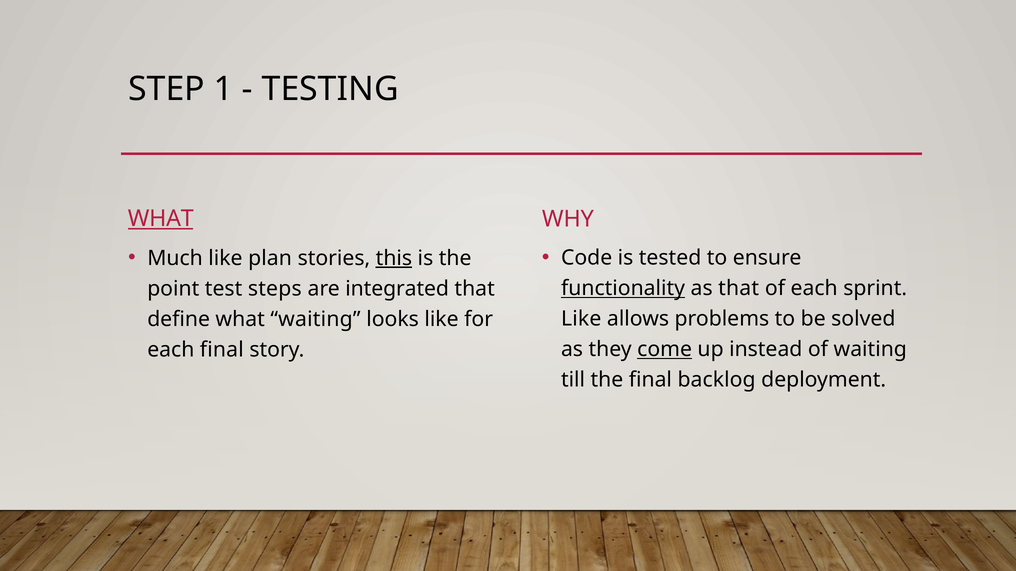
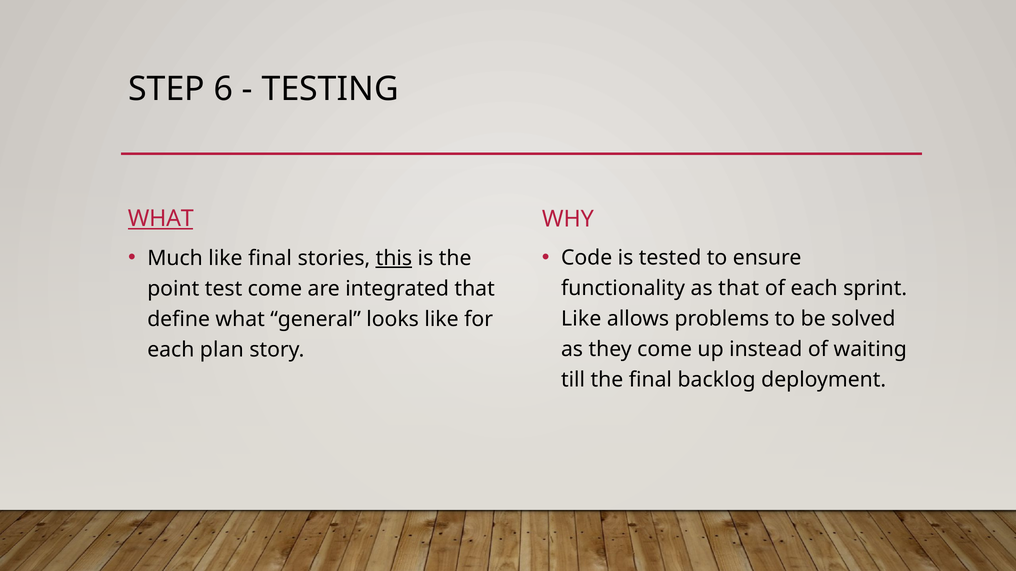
1: 1 -> 6
like plan: plan -> final
functionality underline: present -> none
test steps: steps -> come
what waiting: waiting -> general
come at (665, 350) underline: present -> none
each final: final -> plan
